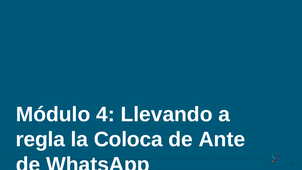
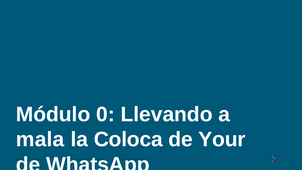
4: 4 -> 0
regla: regla -> mala
Ante: Ante -> Your
